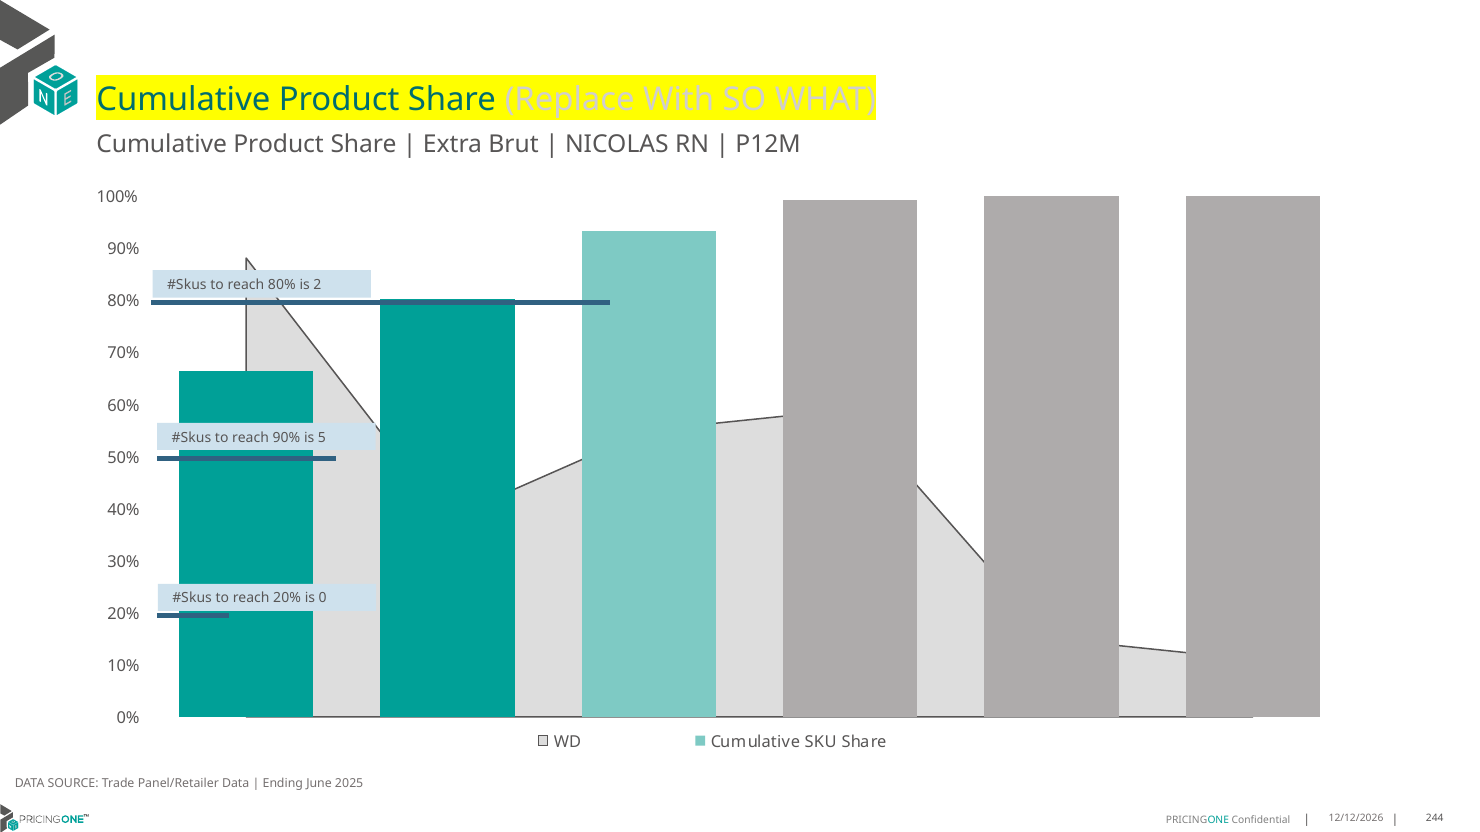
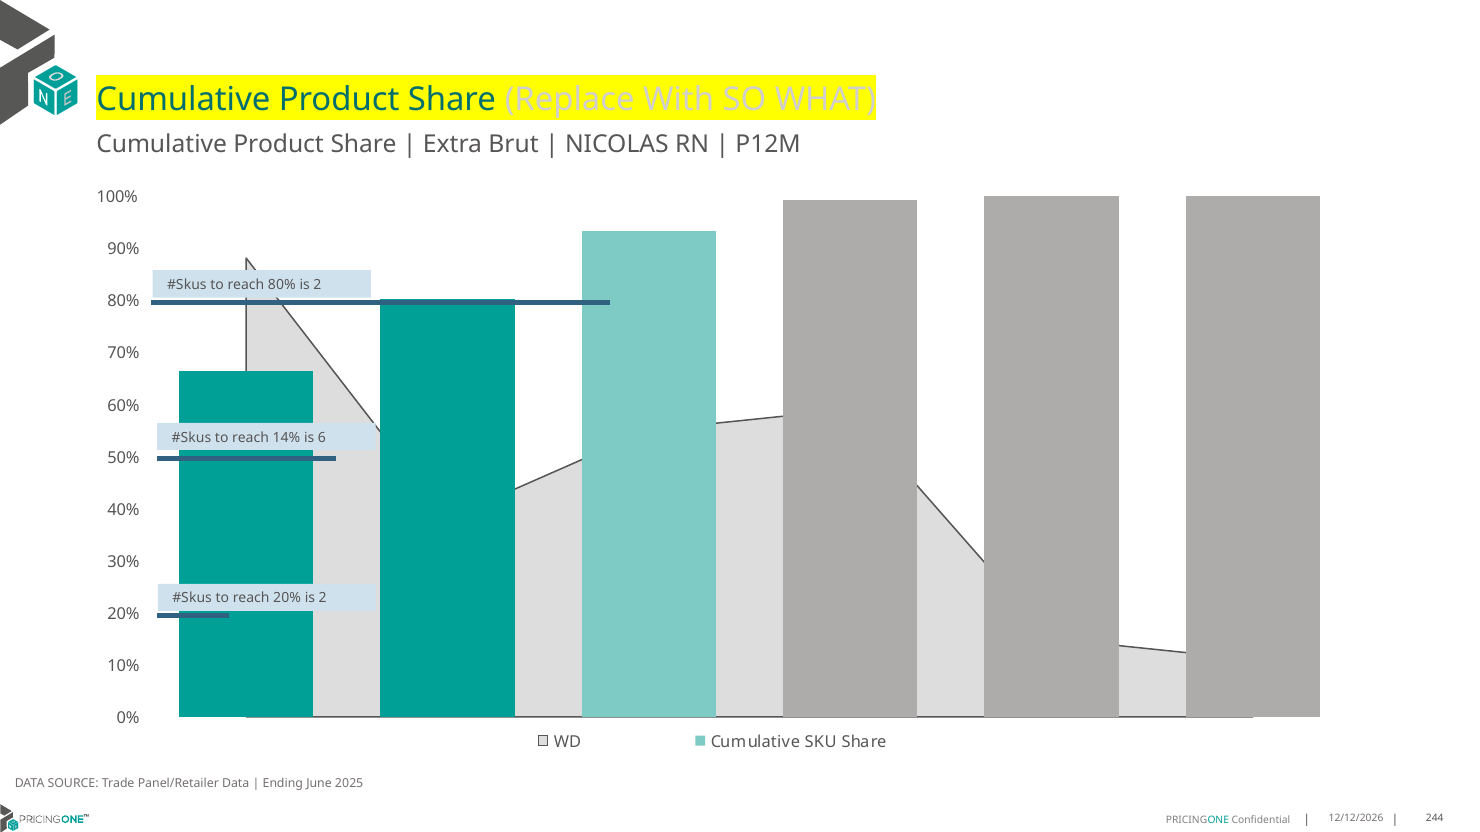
reach 90%: 90% -> 14%
5: 5 -> 6
20% is 0: 0 -> 2
